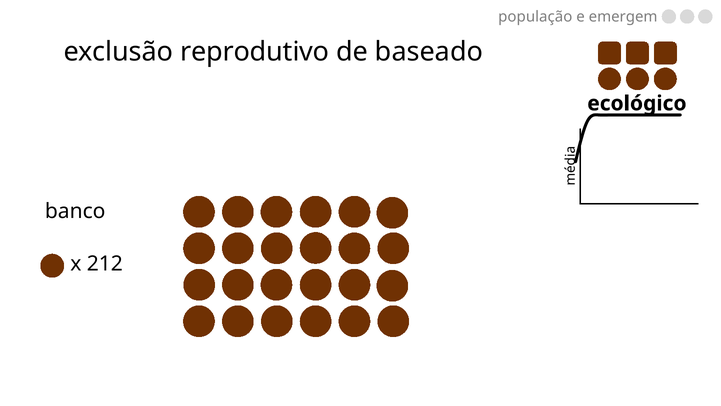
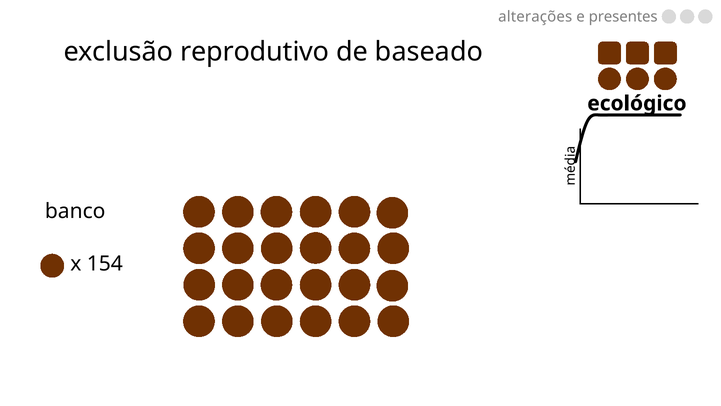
população: população -> alterações
emergem: emergem -> presentes
212: 212 -> 154
